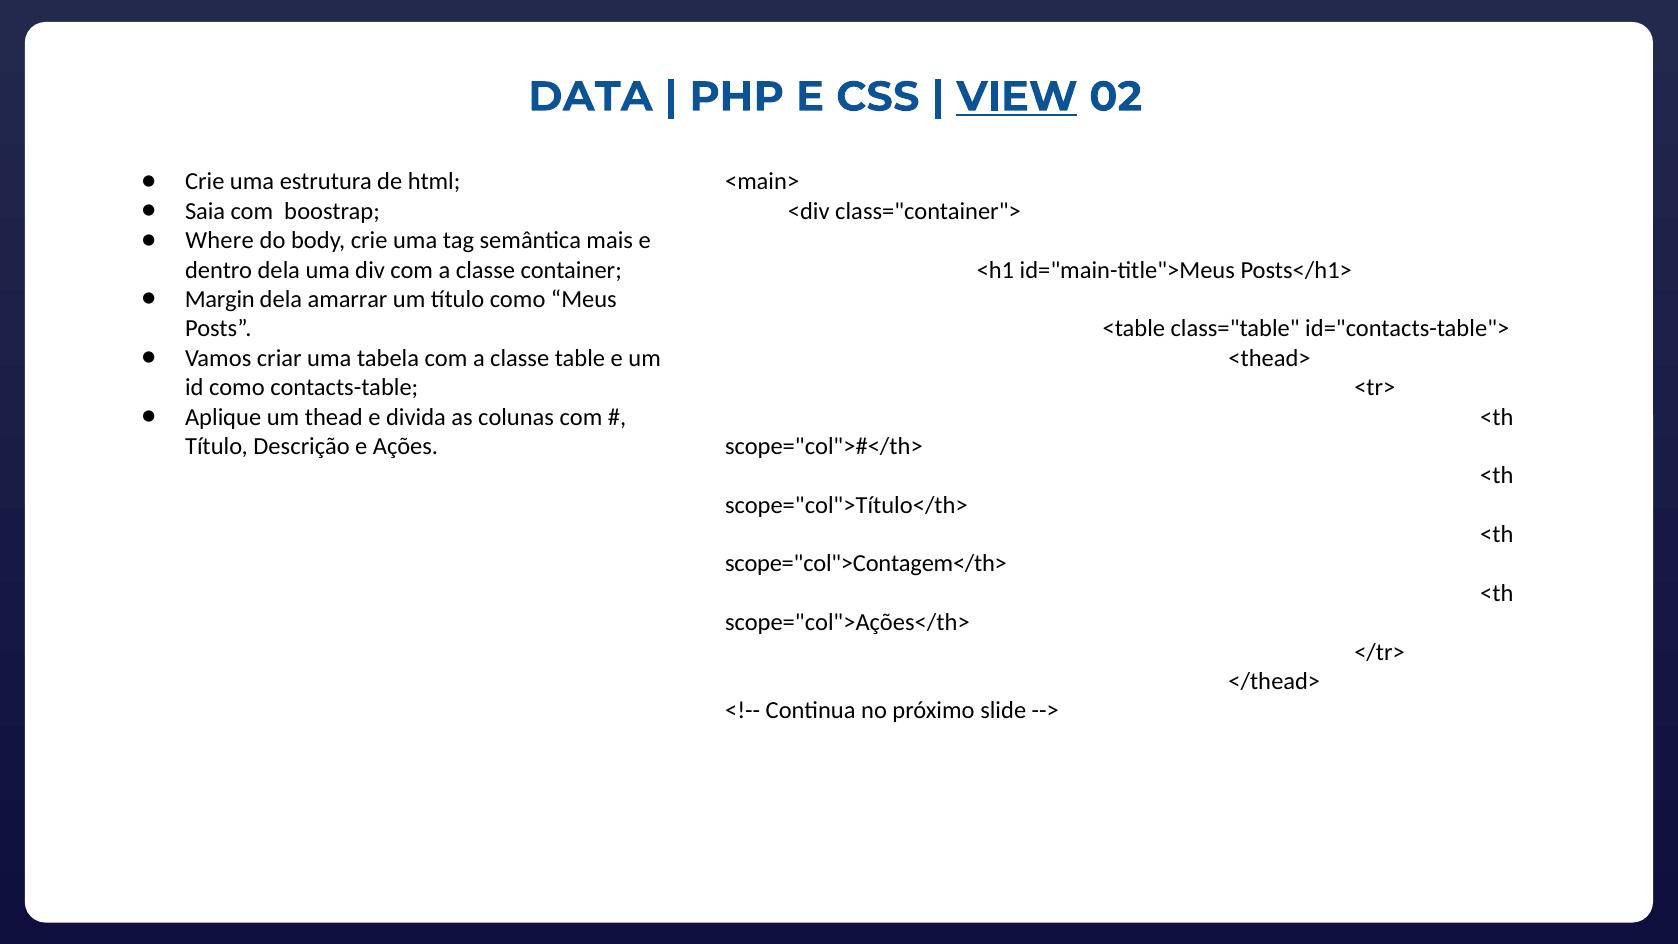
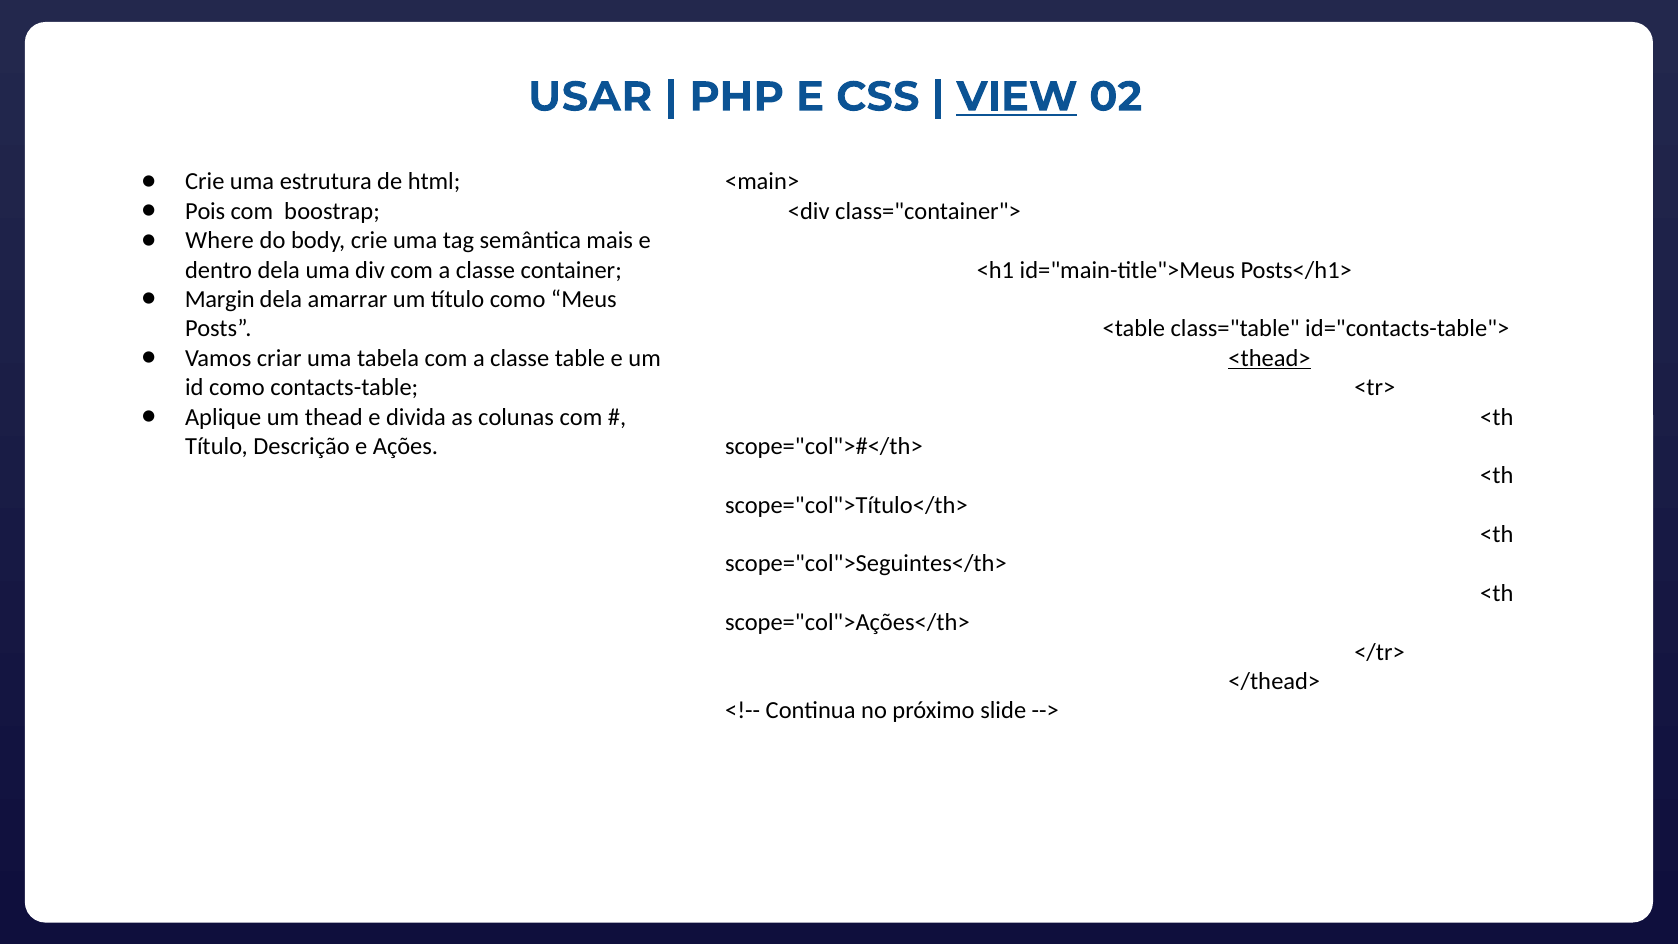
DATA: DATA -> USAR
Saia: Saia -> Pois
<thead> underline: none -> present
scope="col">Contagem</th>: scope="col">Contagem</th> -> scope="col">Seguintes</th>
